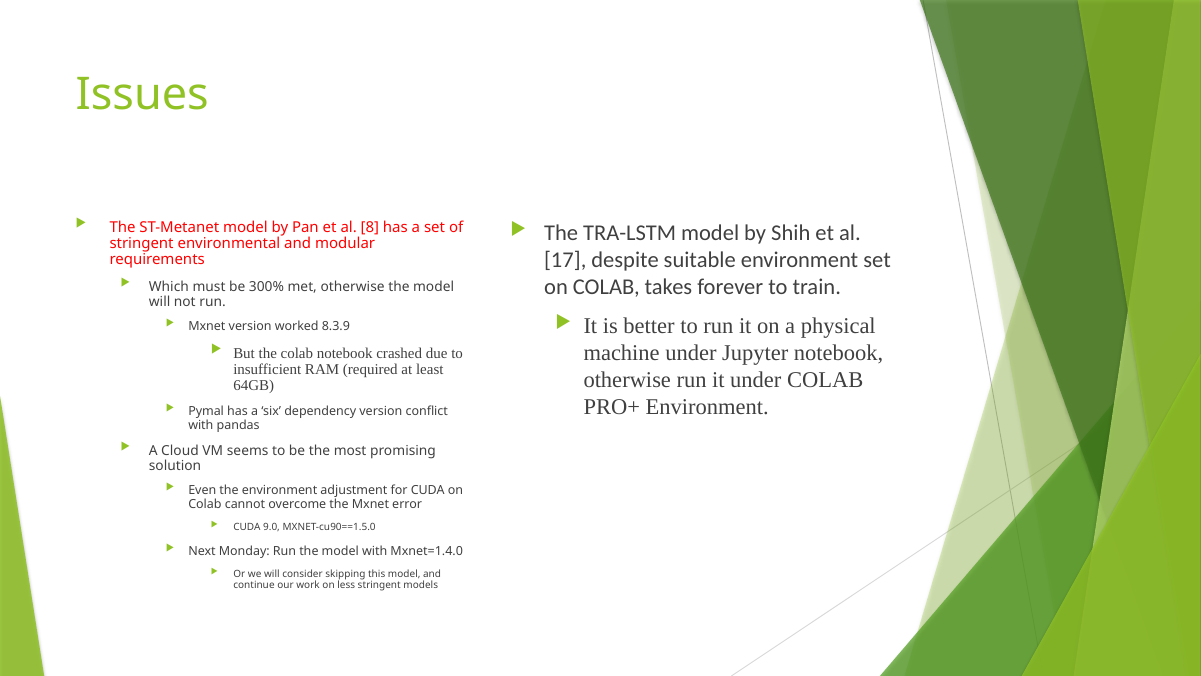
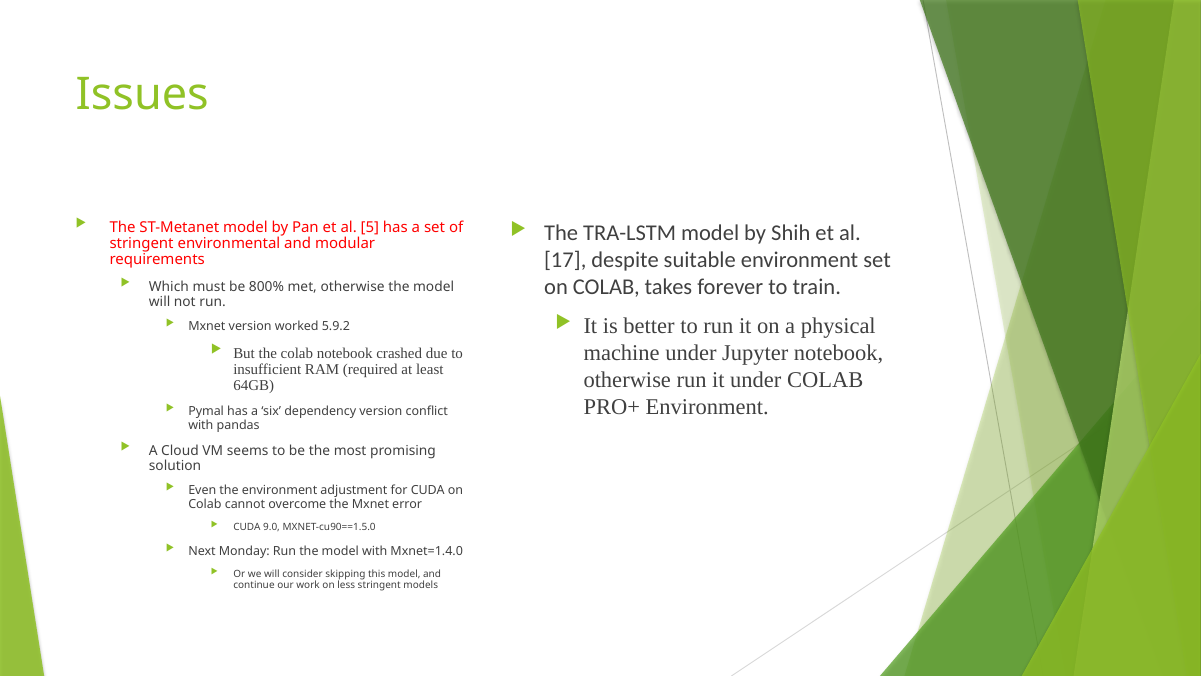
8: 8 -> 5
300%: 300% -> 800%
8.3.9: 8.3.9 -> 5.9.2
